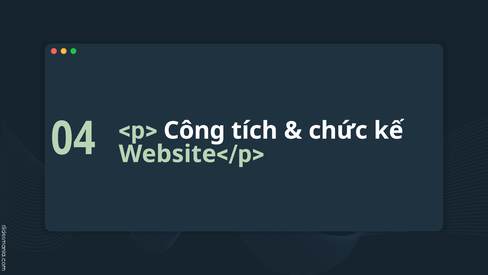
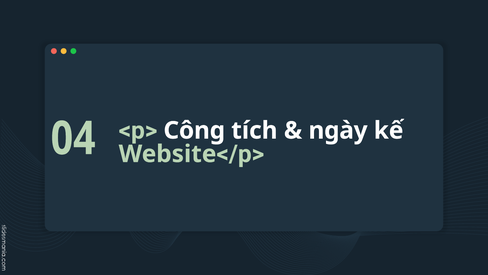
chức: chức -> ngày
